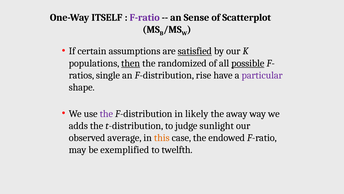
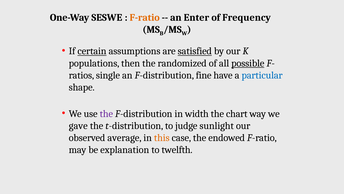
ITSELF: ITSELF -> SESWE
F-ratio at (145, 17) colour: purple -> orange
Sense: Sense -> Enter
Scatterplot: Scatterplot -> Frequency
certain underline: none -> present
then underline: present -> none
rise: rise -> fine
particular colour: purple -> blue
likely: likely -> width
away: away -> chart
adds: adds -> gave
exemplified: exemplified -> explanation
